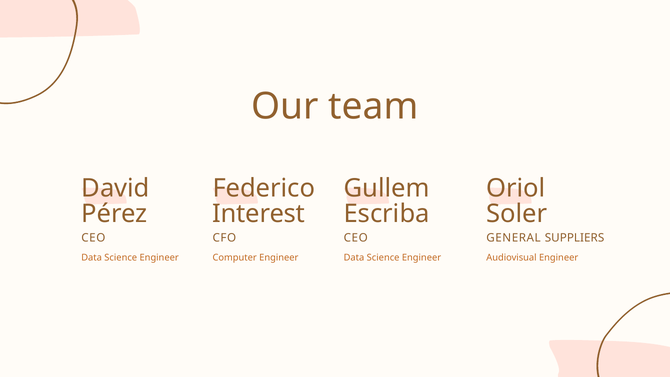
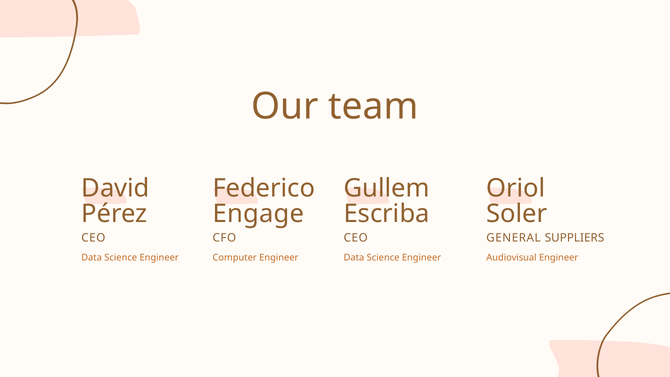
Interest: Interest -> Engage
